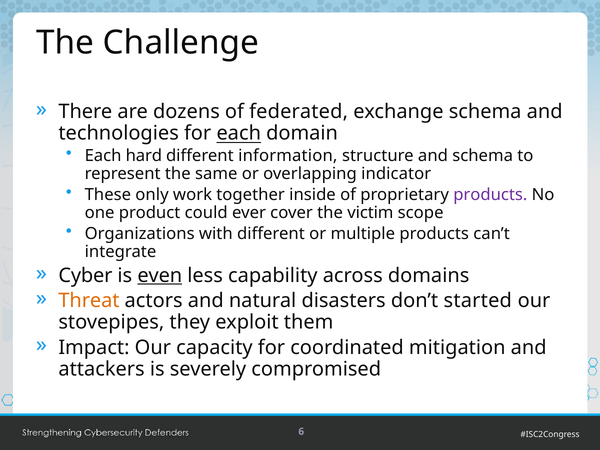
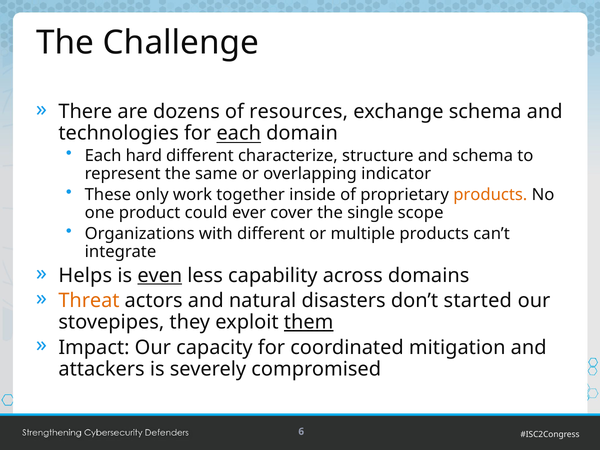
federated: federated -> resources
information: information -> characterize
products at (490, 195) colour: purple -> orange
victim: victim -> single
Cyber: Cyber -> Helps
them underline: none -> present
